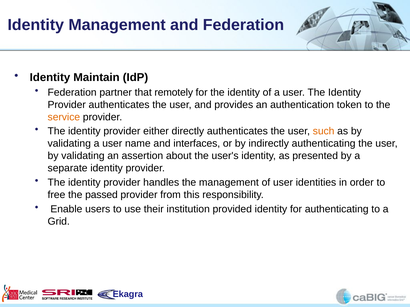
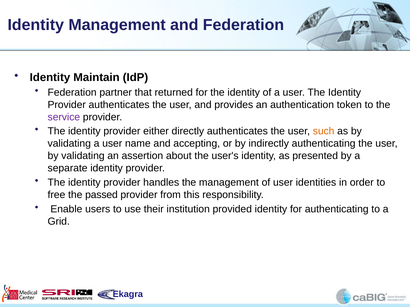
remotely: remotely -> returned
service colour: orange -> purple
interfaces: interfaces -> accepting
